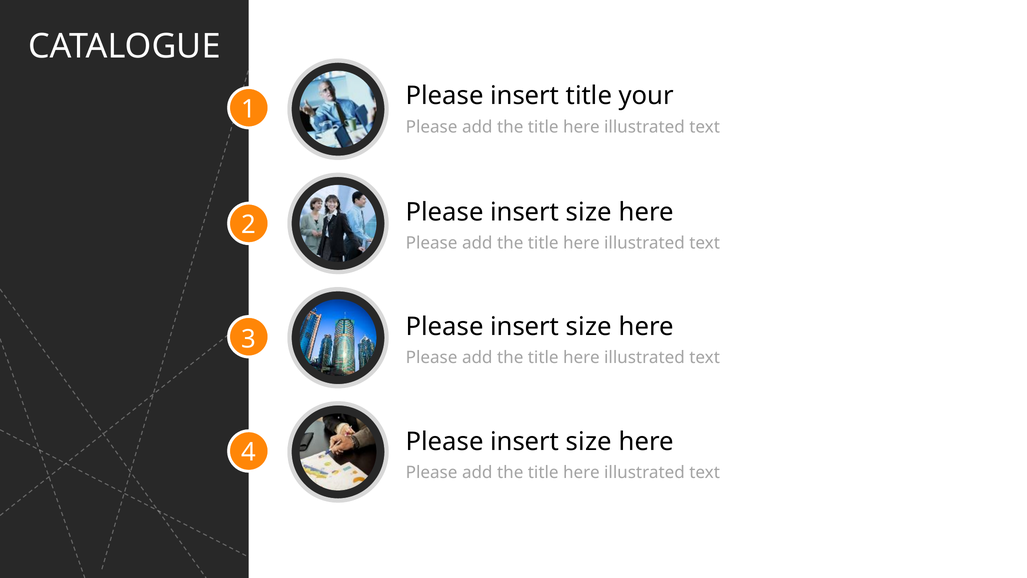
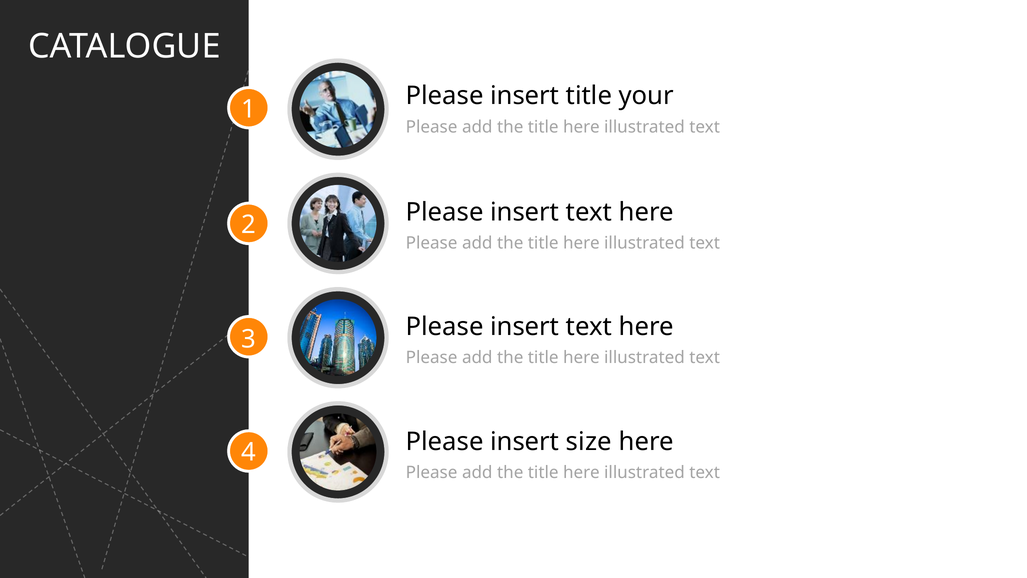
size at (589, 212): size -> text
size at (589, 326): size -> text
